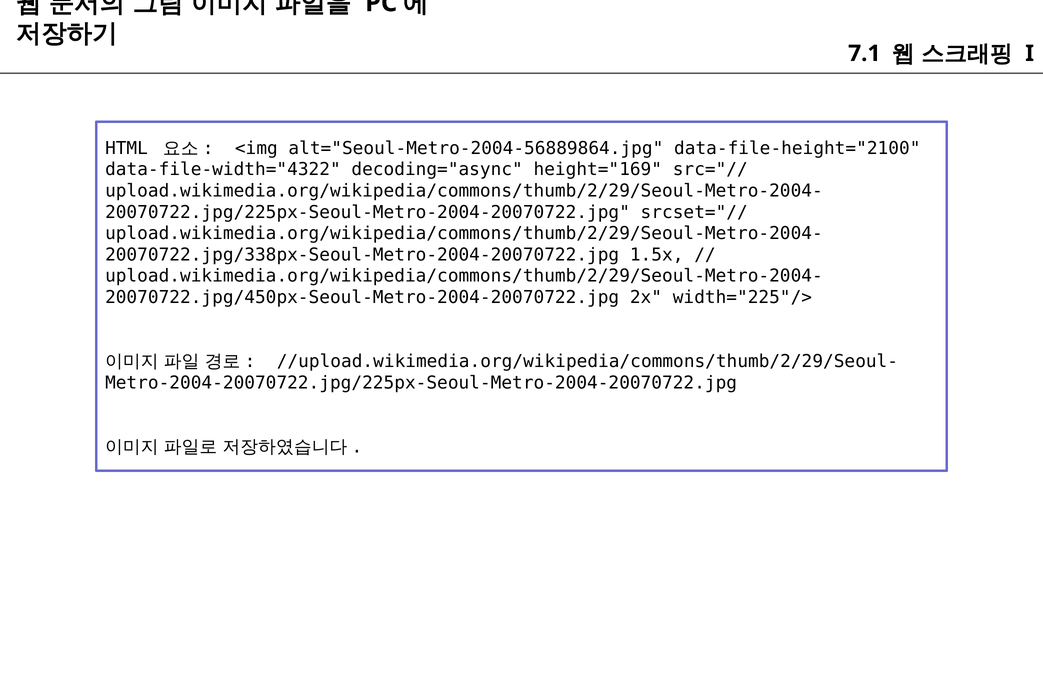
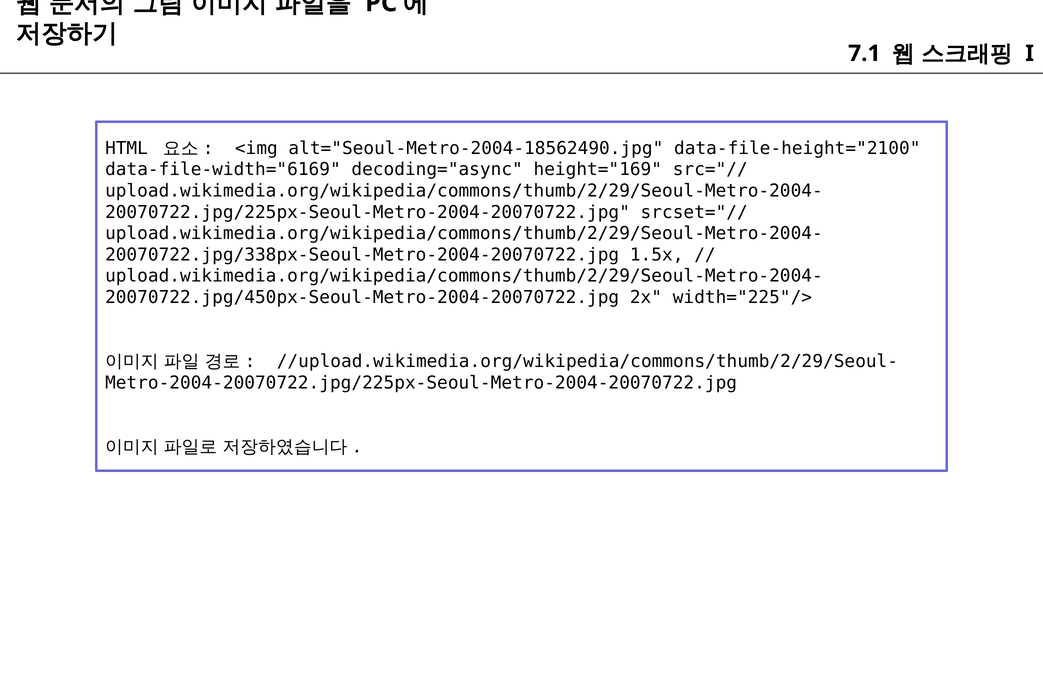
alt="Seoul-Metro-2004-56889864.jpg: alt="Seoul-Metro-2004-56889864.jpg -> alt="Seoul-Metro-2004-18562490.jpg
data-file-width="4322: data-file-width="4322 -> data-file-width="6169
